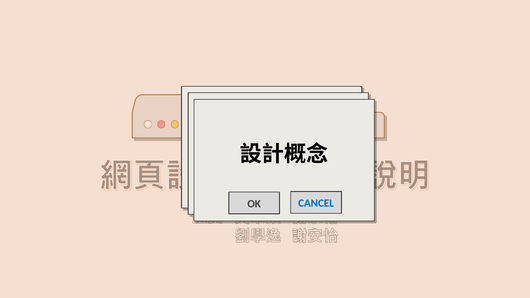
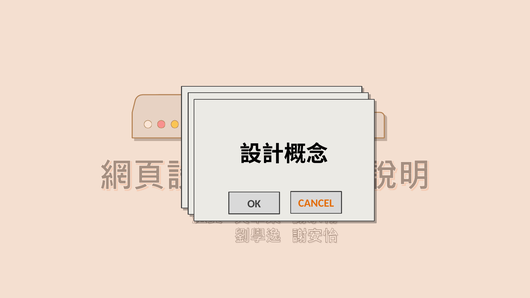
CANCEL at (316, 203) colour: blue -> orange
